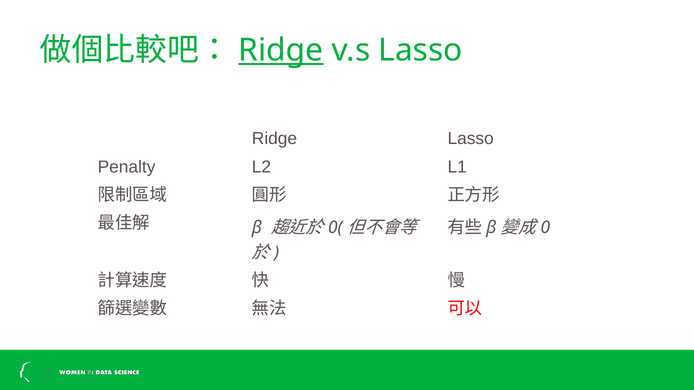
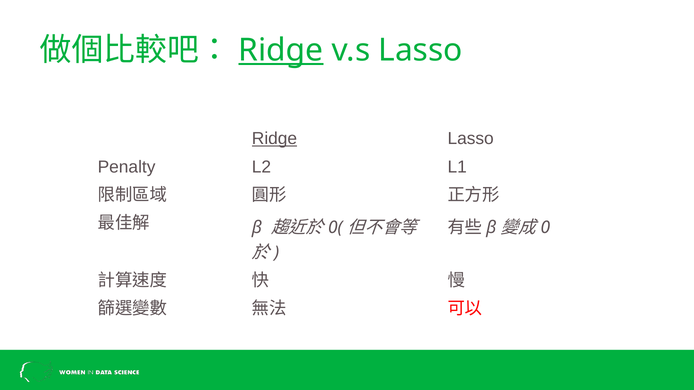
Ridge at (275, 139) underline: none -> present
